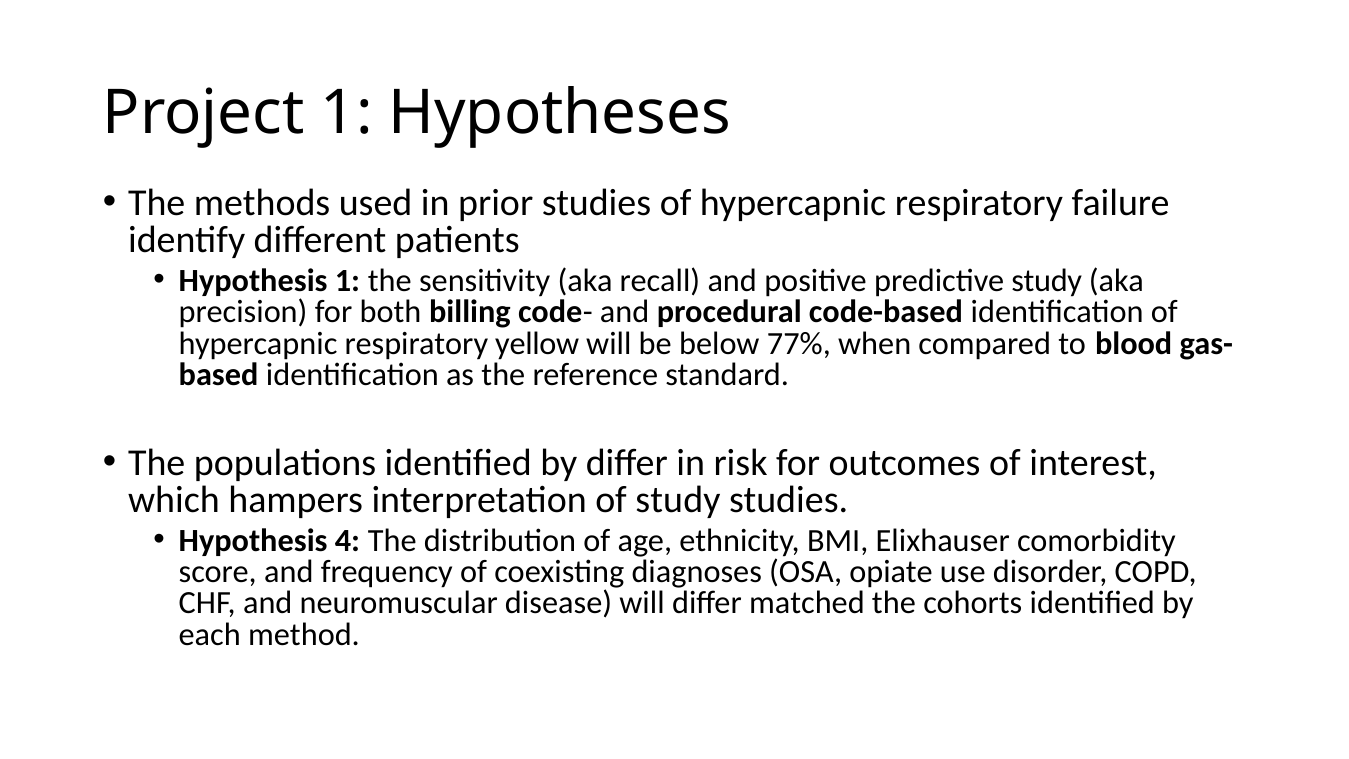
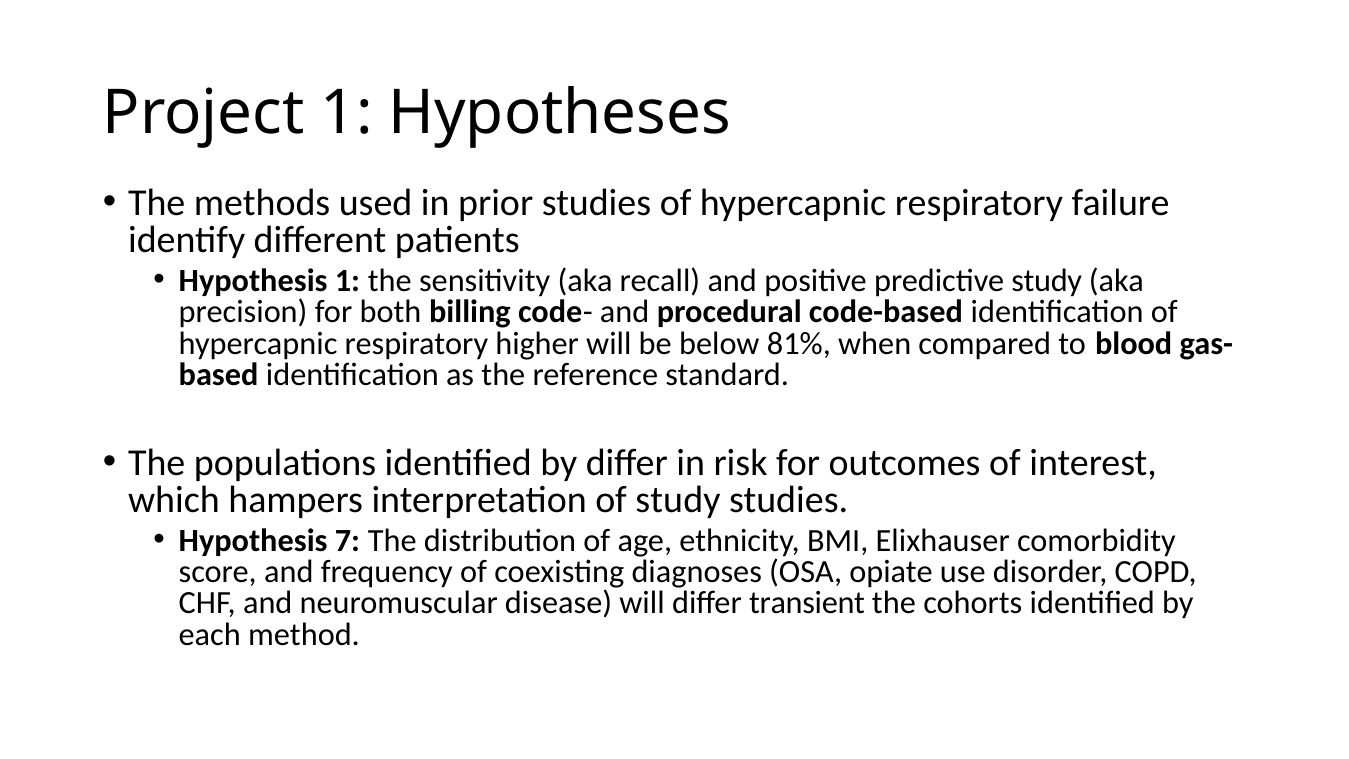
yellow: yellow -> higher
77%: 77% -> 81%
4: 4 -> 7
matched: matched -> transient
